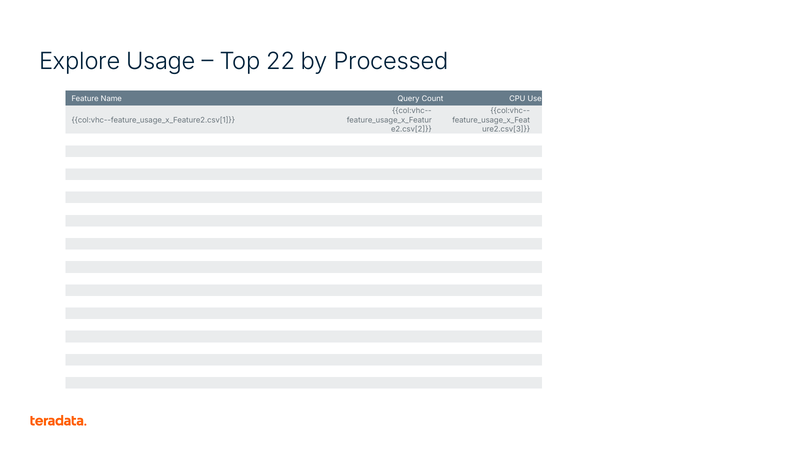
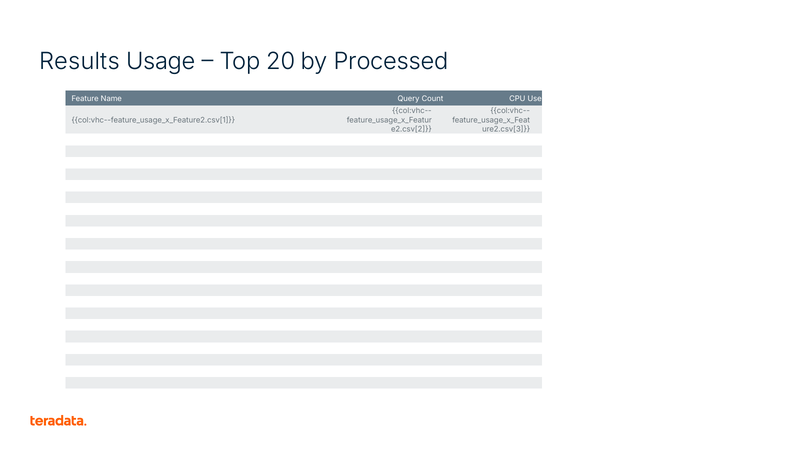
Explore: Explore -> Results
22: 22 -> 20
